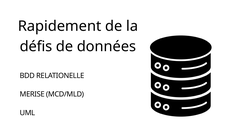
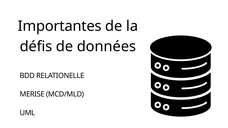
Rapidement: Rapidement -> Importantes
